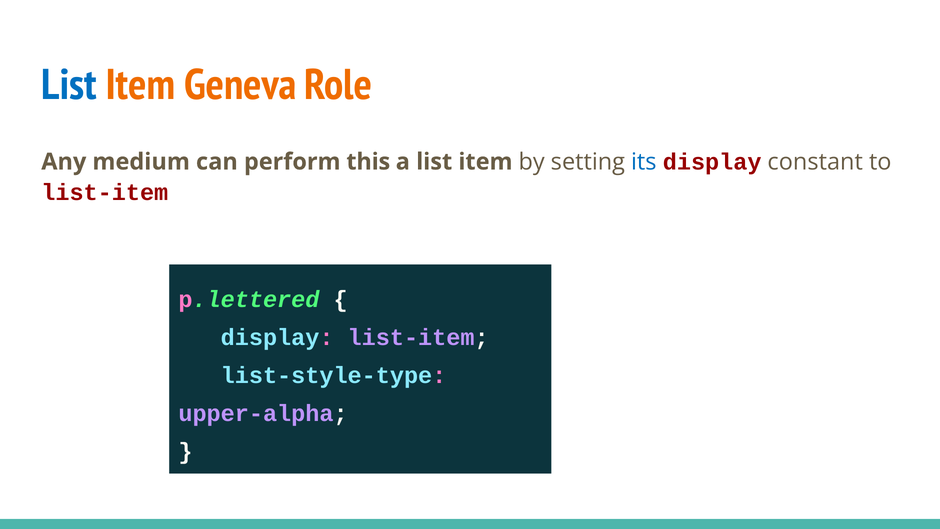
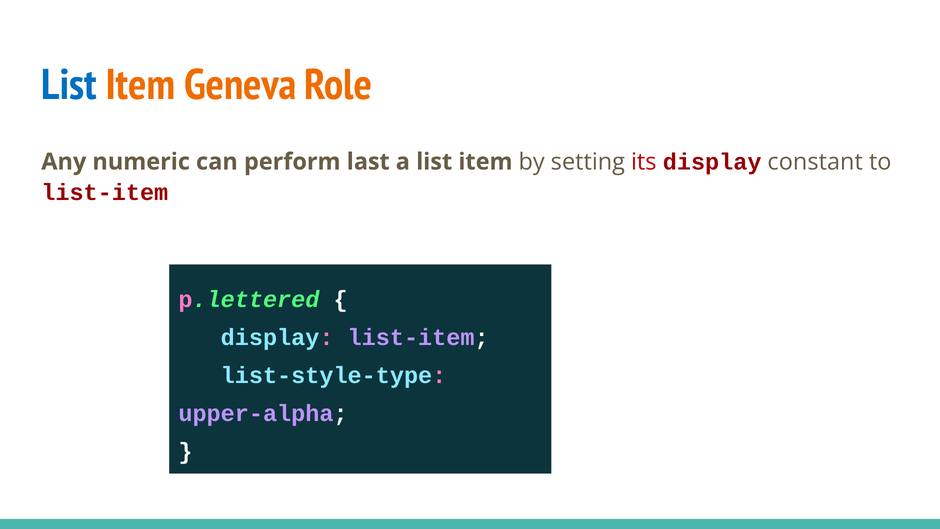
medium: medium -> numeric
this: this -> last
its colour: blue -> red
